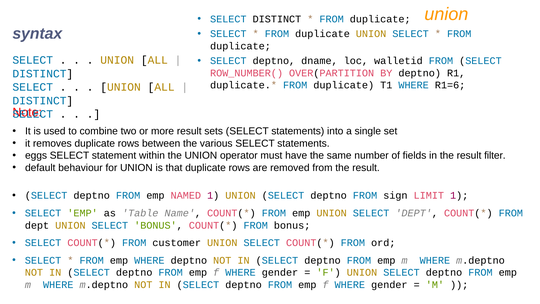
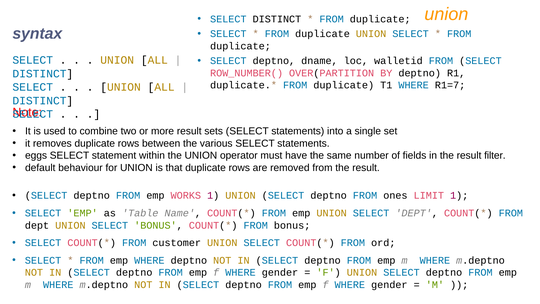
R1=6: R1=6 -> R1=7
NAMED: NAMED -> WORKS
sign: sign -> ones
